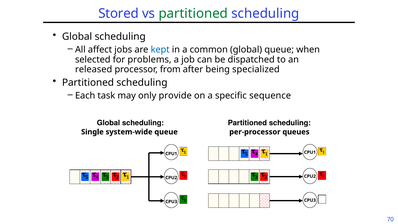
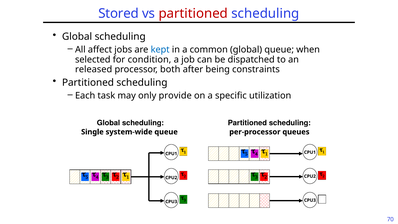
partitioned at (193, 14) colour: green -> red
problems: problems -> condition
from: from -> both
specialized: specialized -> constraints
sequence: sequence -> utilization
